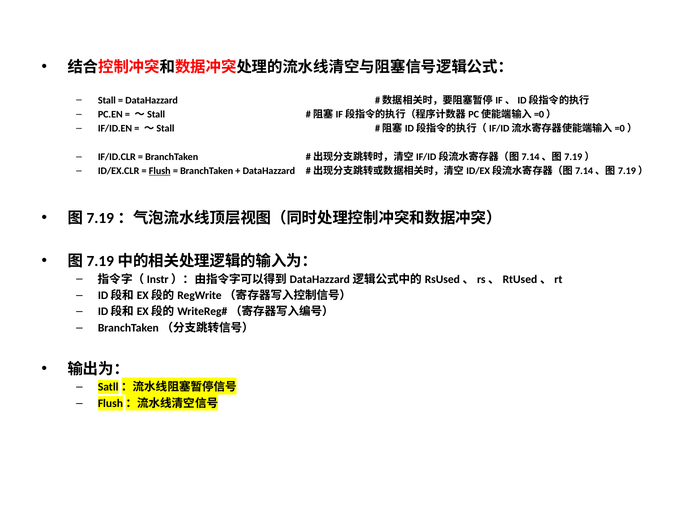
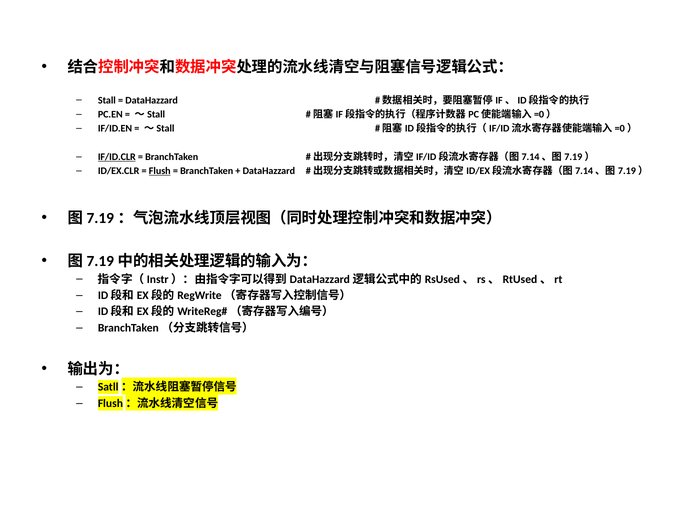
IF/ID.CLR underline: none -> present
